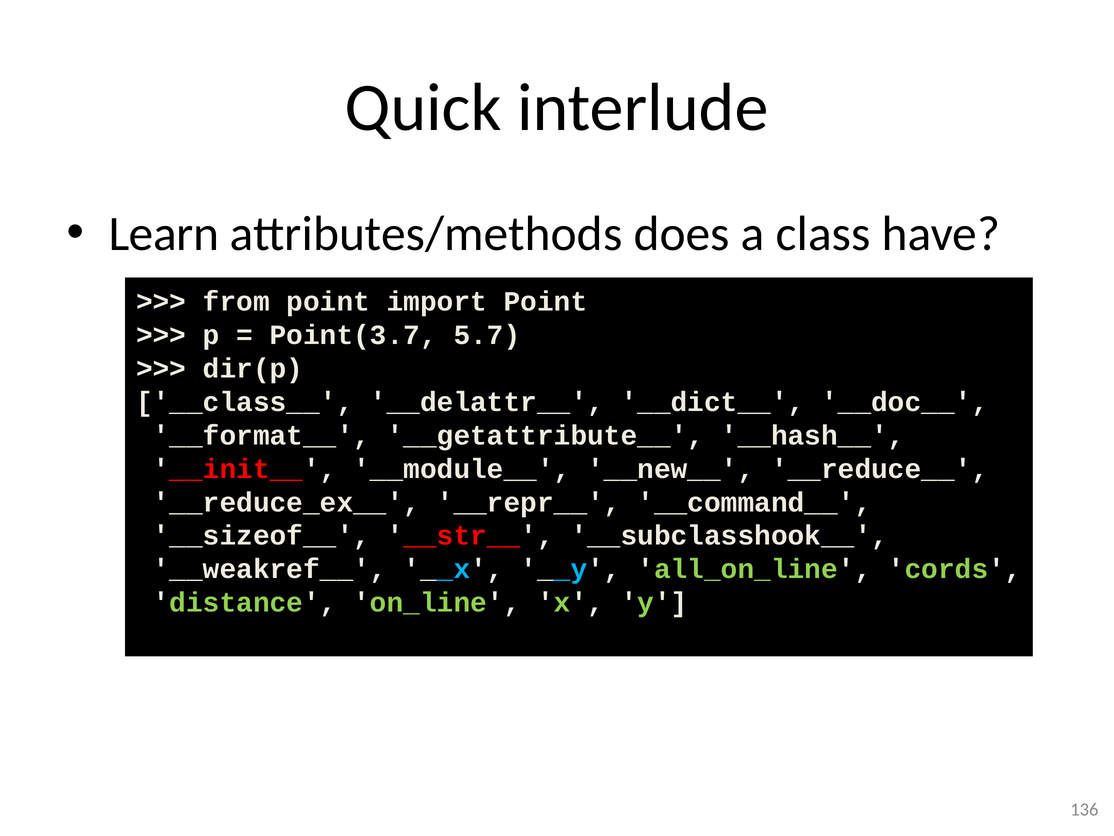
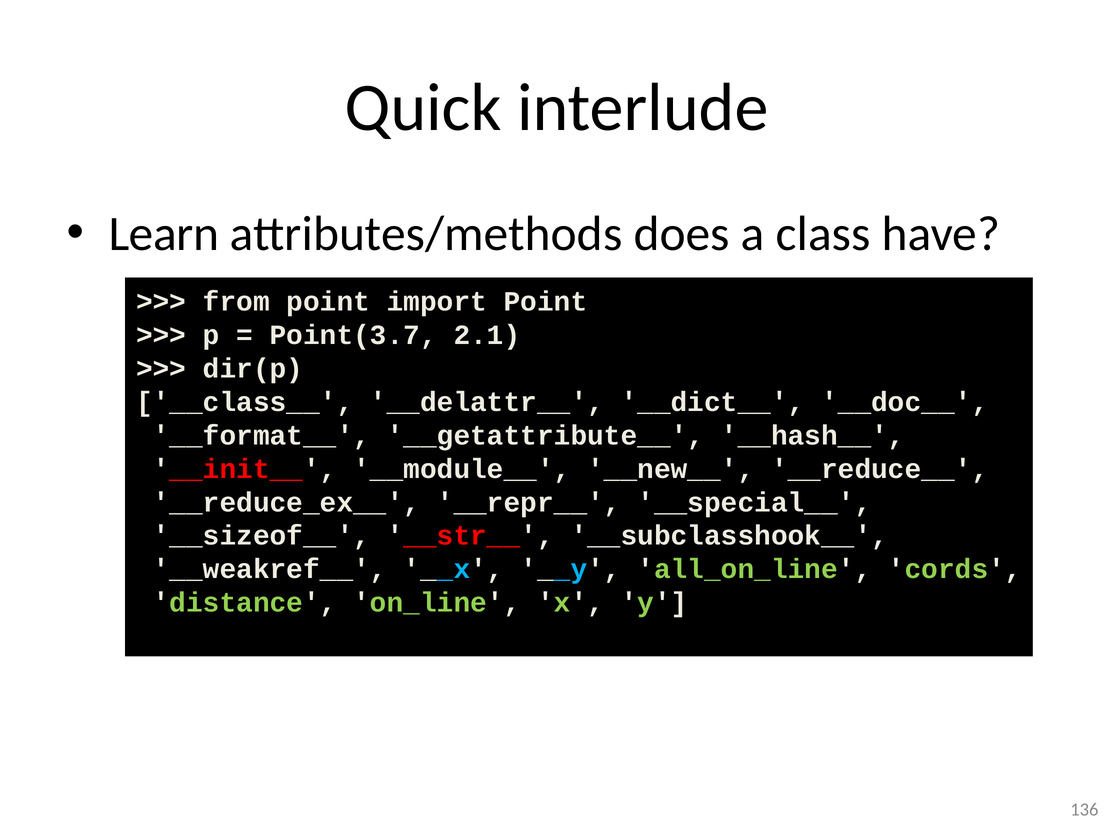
5.7: 5.7 -> 2.1
__command__: __command__ -> __special__
